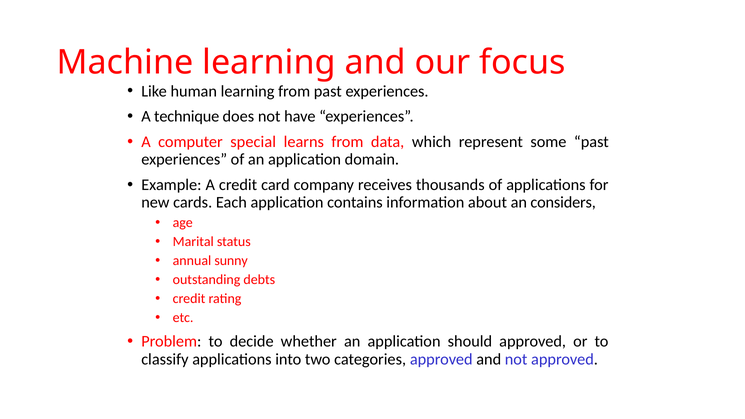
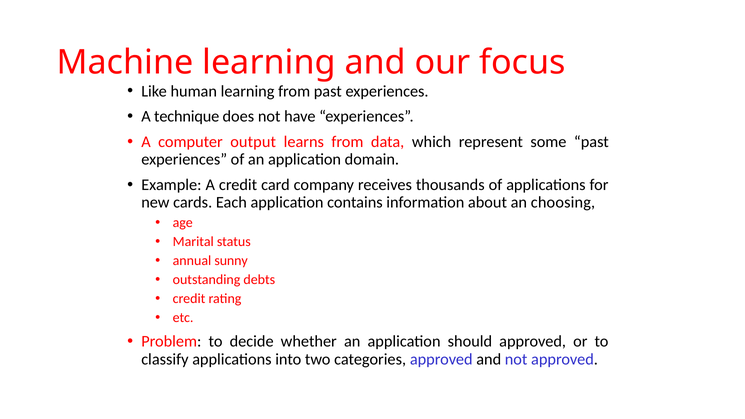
special: special -> output
considers: considers -> choosing
